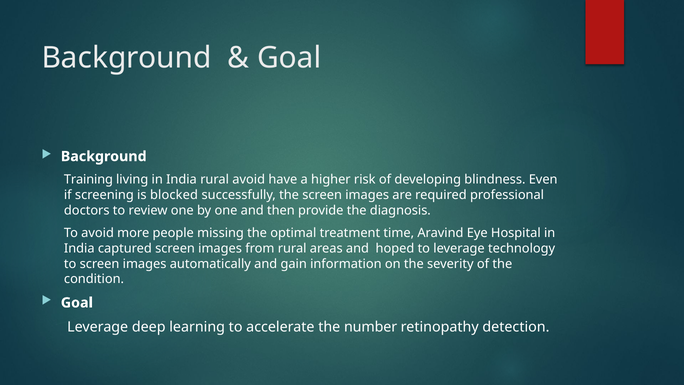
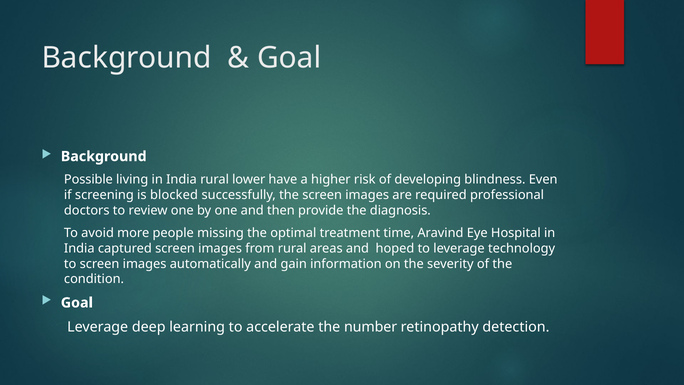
Training: Training -> Possible
rural avoid: avoid -> lower
